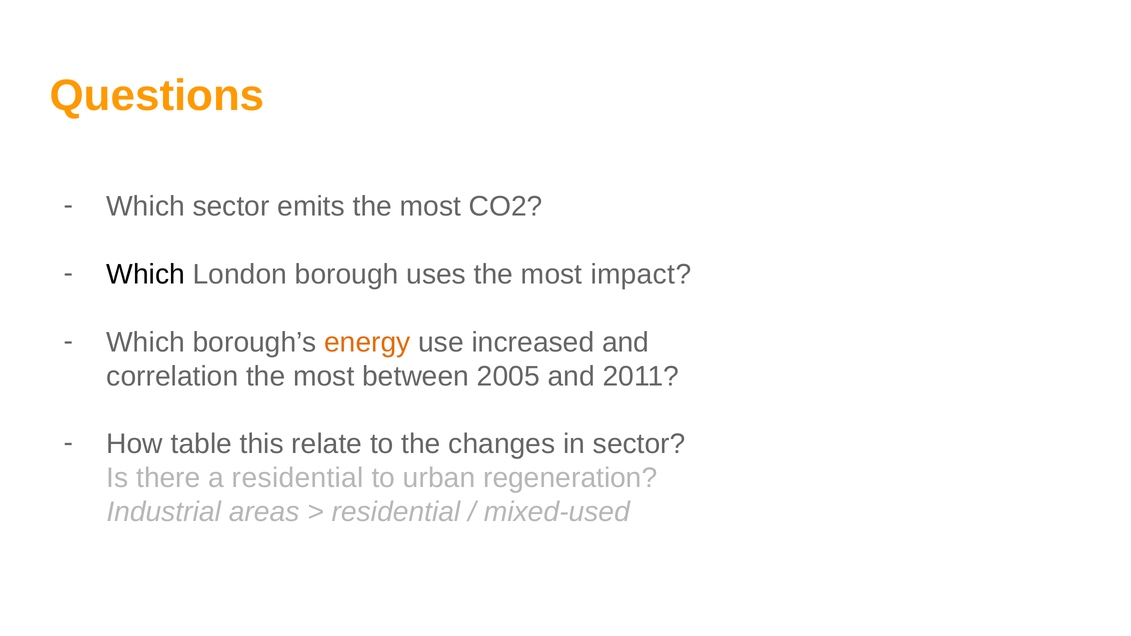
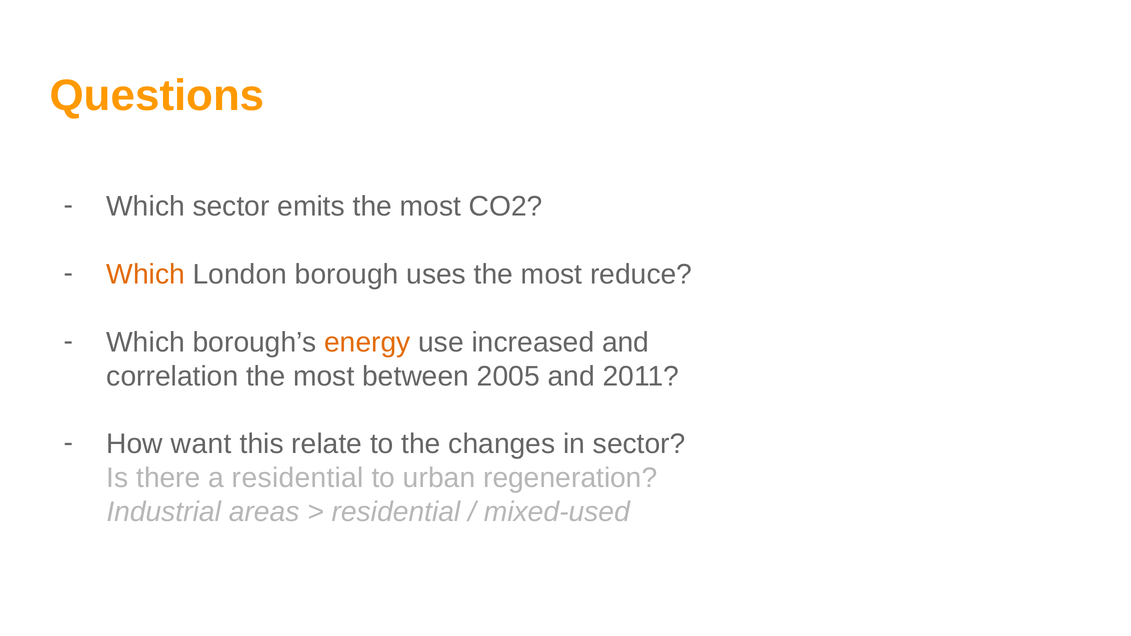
Which at (146, 275) colour: black -> orange
impact: impact -> reduce
table: table -> want
